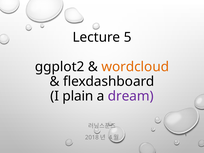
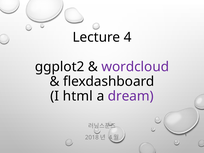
Lecture 5: 5 -> 4
wordcloud colour: orange -> purple
plain: plain -> html
